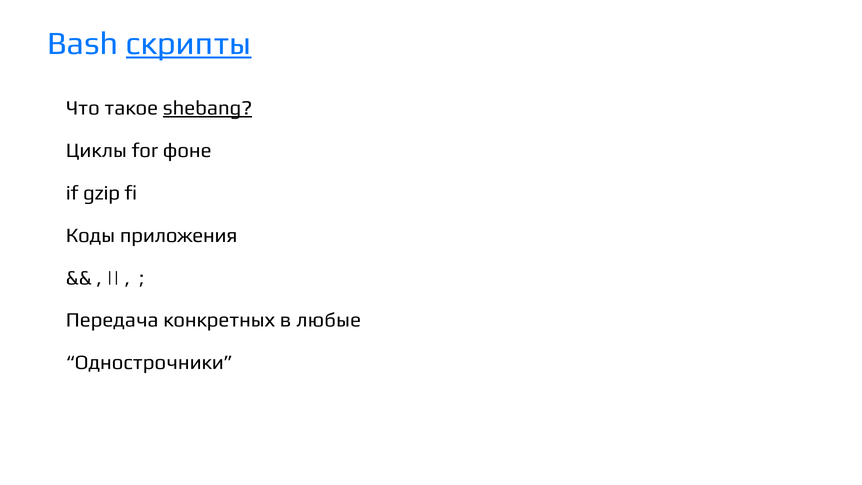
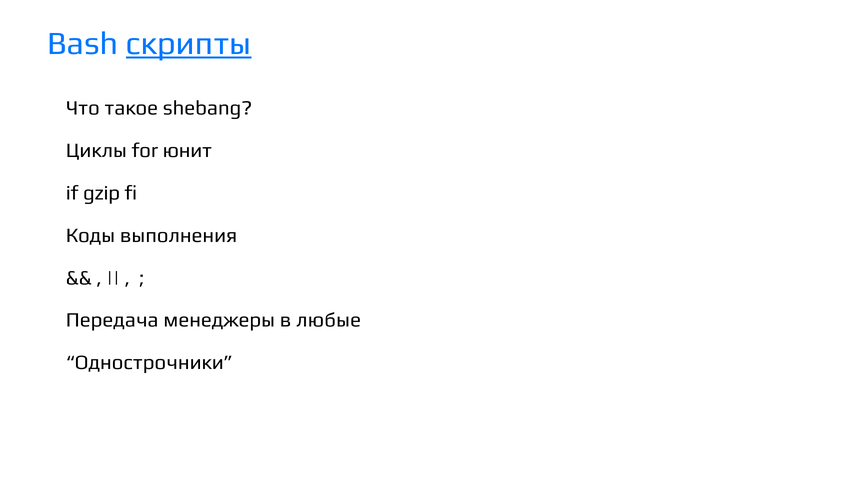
shebang underline: present -> none
фоне: фоне -> юнит
приложения: приложения -> выполнения
конкретных: конкретных -> менеджеры
